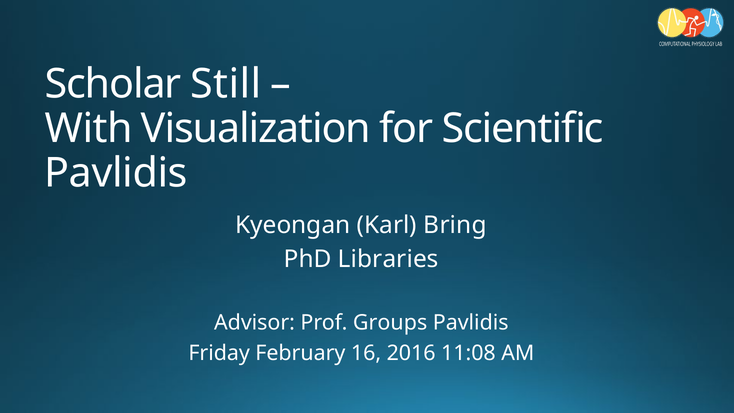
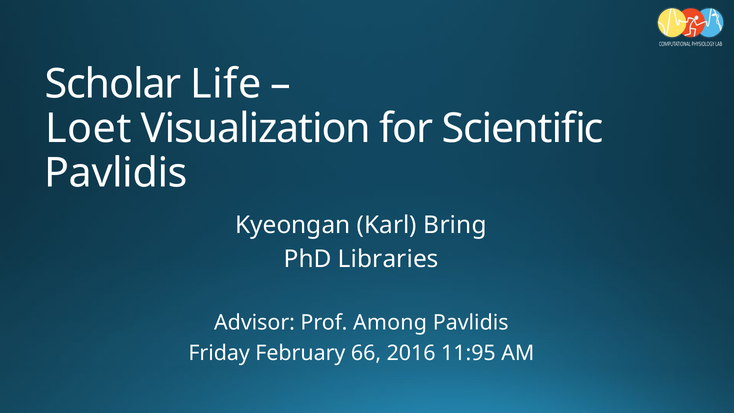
Still: Still -> Life
With: With -> Loet
Groups: Groups -> Among
16: 16 -> 66
11:08: 11:08 -> 11:95
